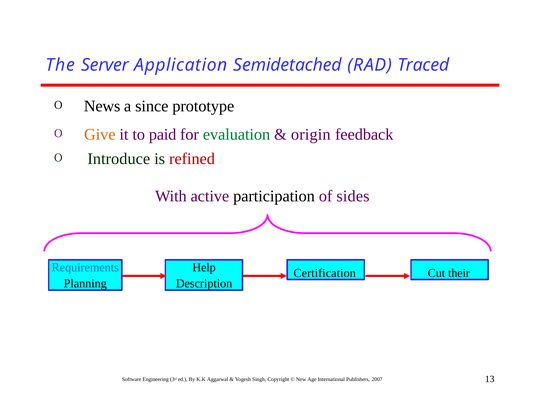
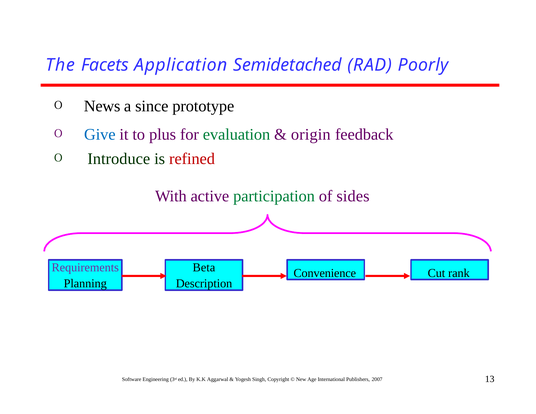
Server: Server -> Facets
Traced: Traced -> Poorly
Give colour: orange -> blue
paid: paid -> plus
participation colour: black -> green
Requirements colour: blue -> purple
Help: Help -> Beta
Certification: Certification -> Convenience
their: their -> rank
